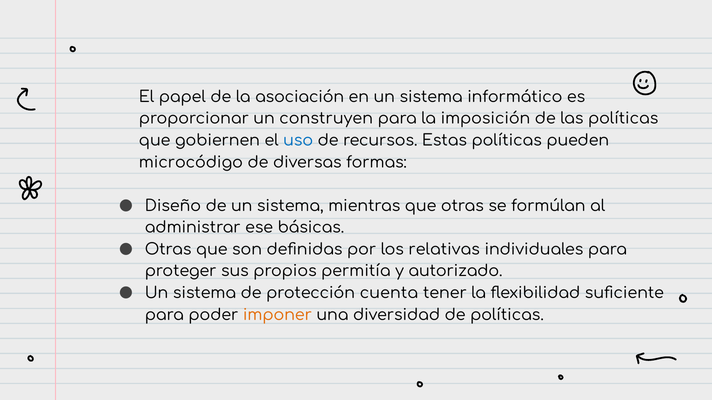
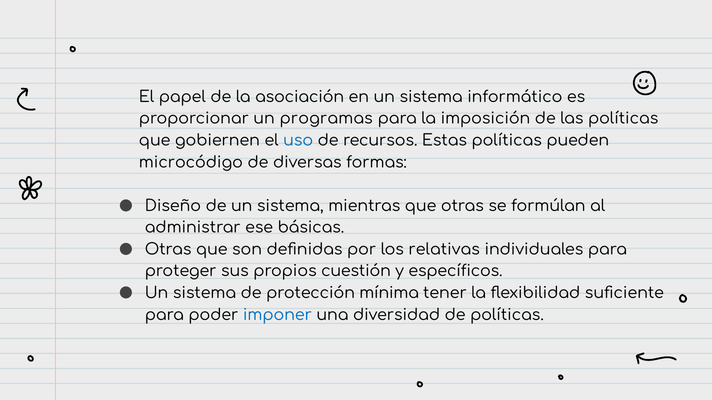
construyen: construyen -> programas
permitía: permitía -> cuestión
autorizado: autorizado -> específicos
cuenta: cuenta -> mínima
imponer colour: orange -> blue
